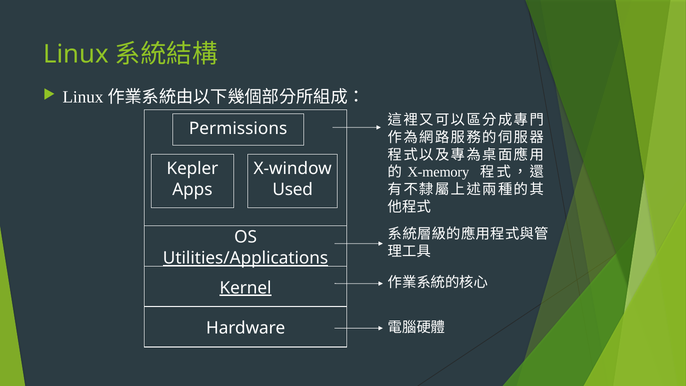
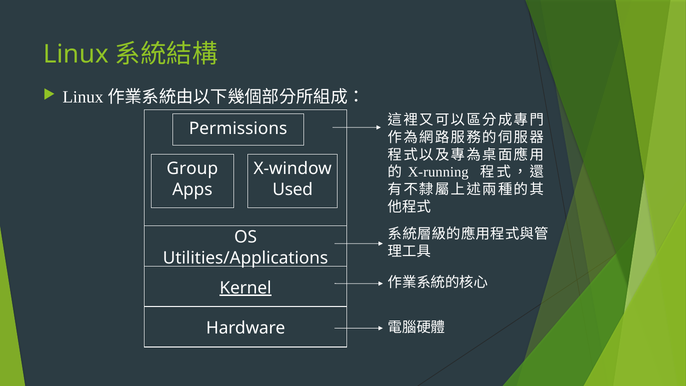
Kepler: Kepler -> Group
X-memory: X-memory -> X-running
Utilities/Applications underline: present -> none
